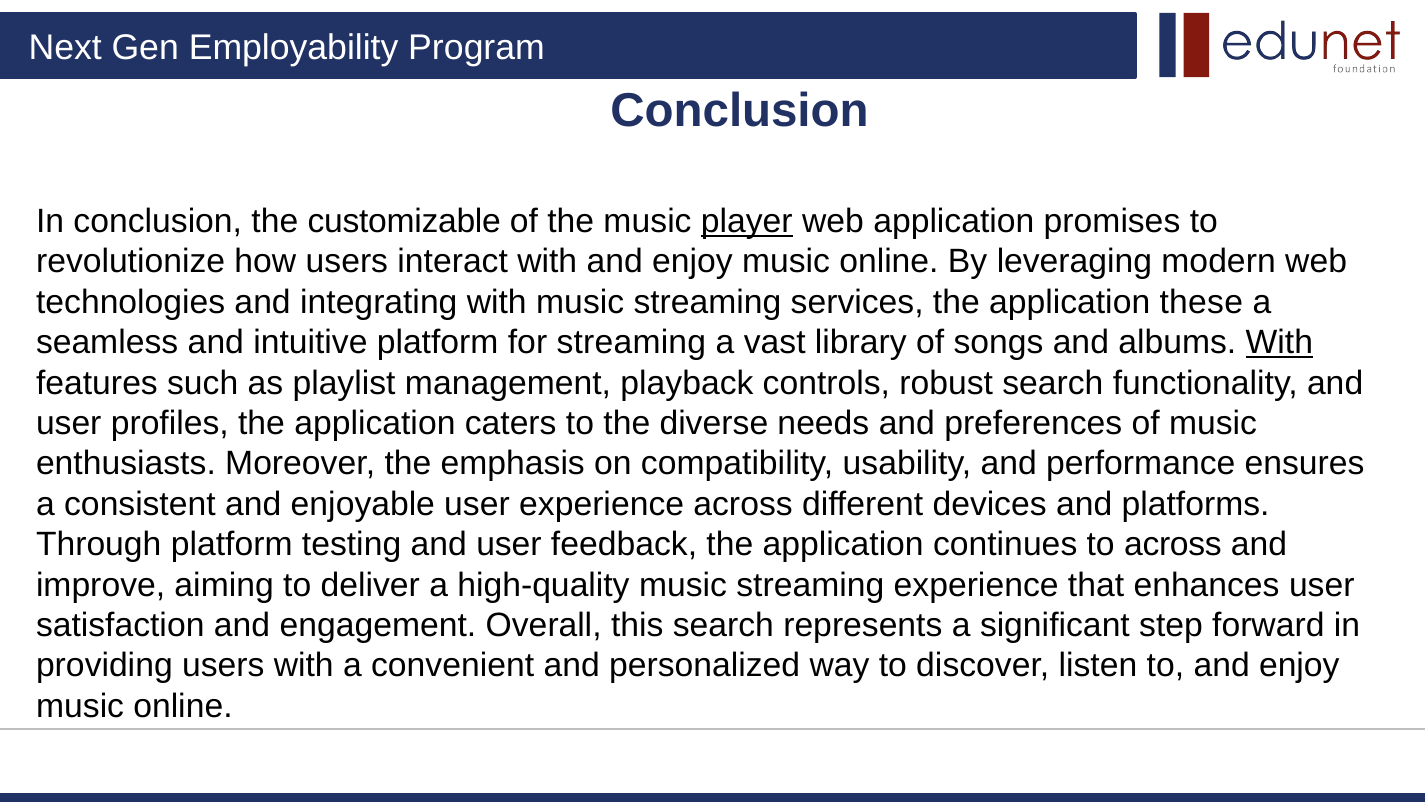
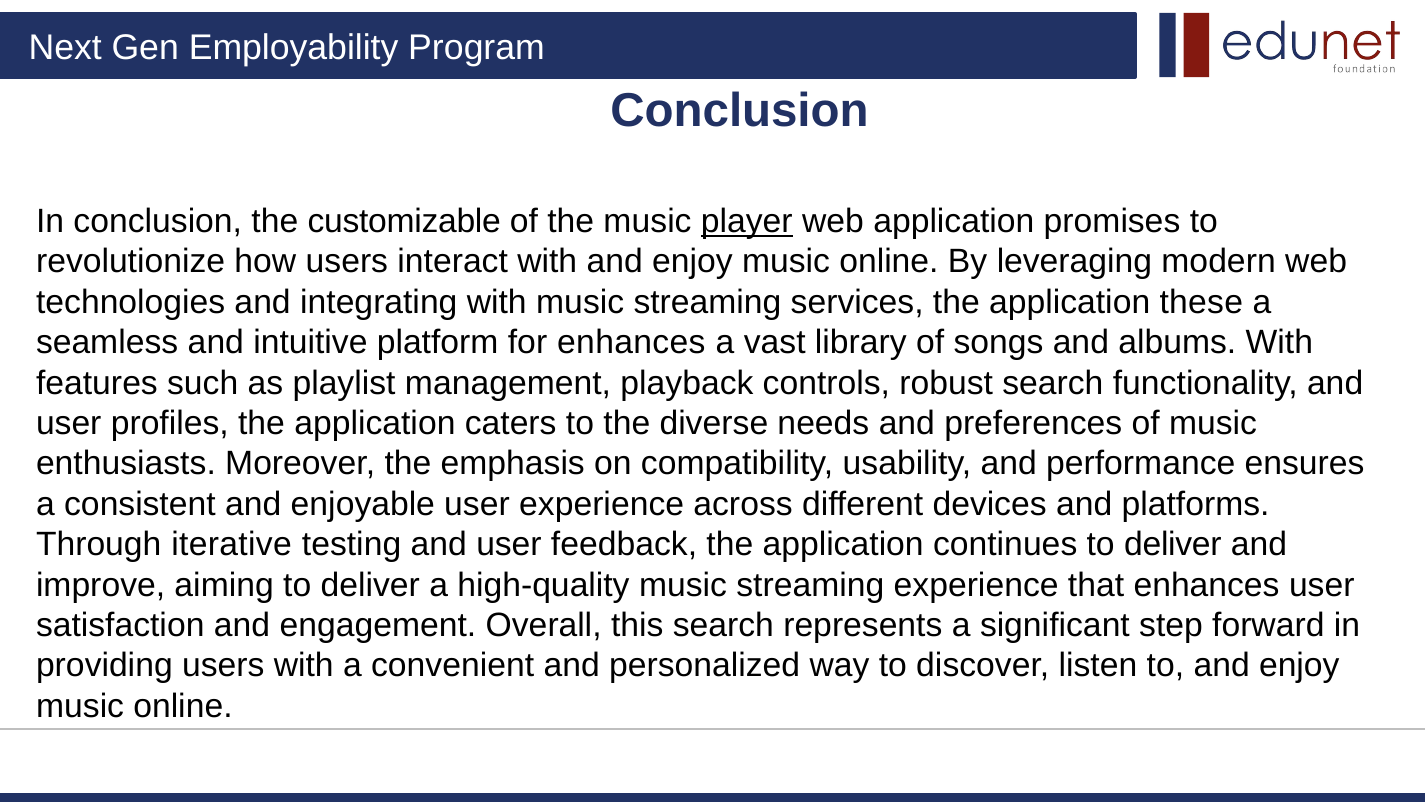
for streaming: streaming -> enhances
With at (1279, 342) underline: present -> none
Through platform: platform -> iterative
continues to across: across -> deliver
